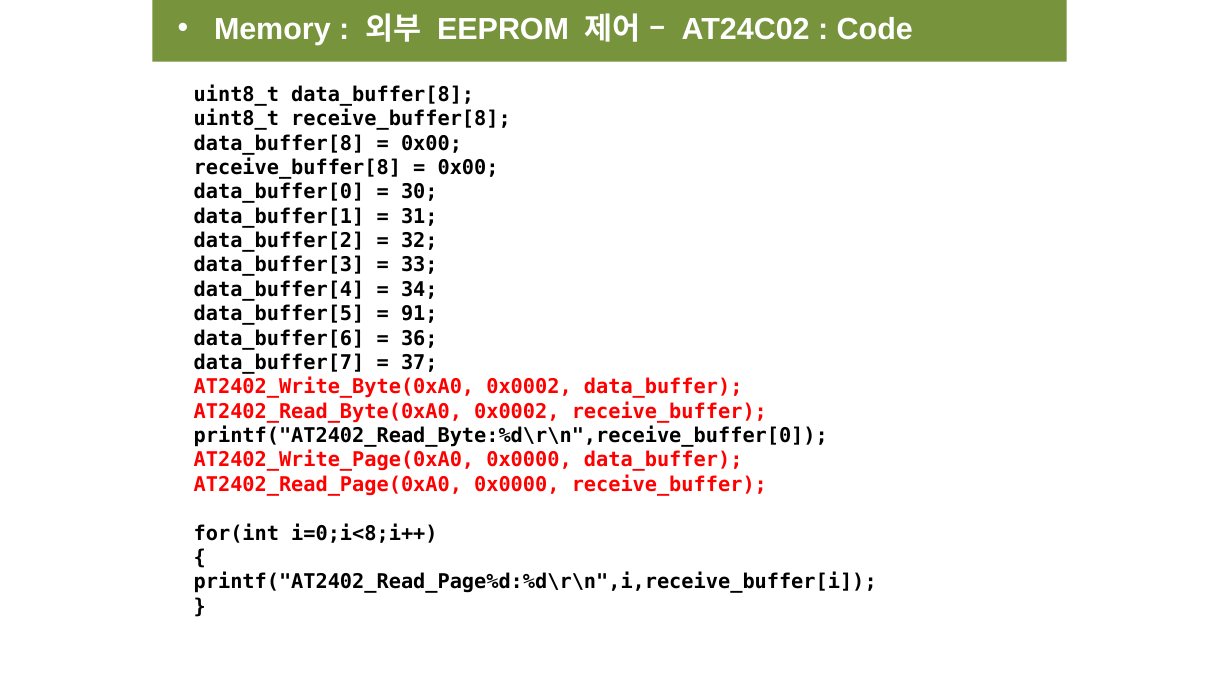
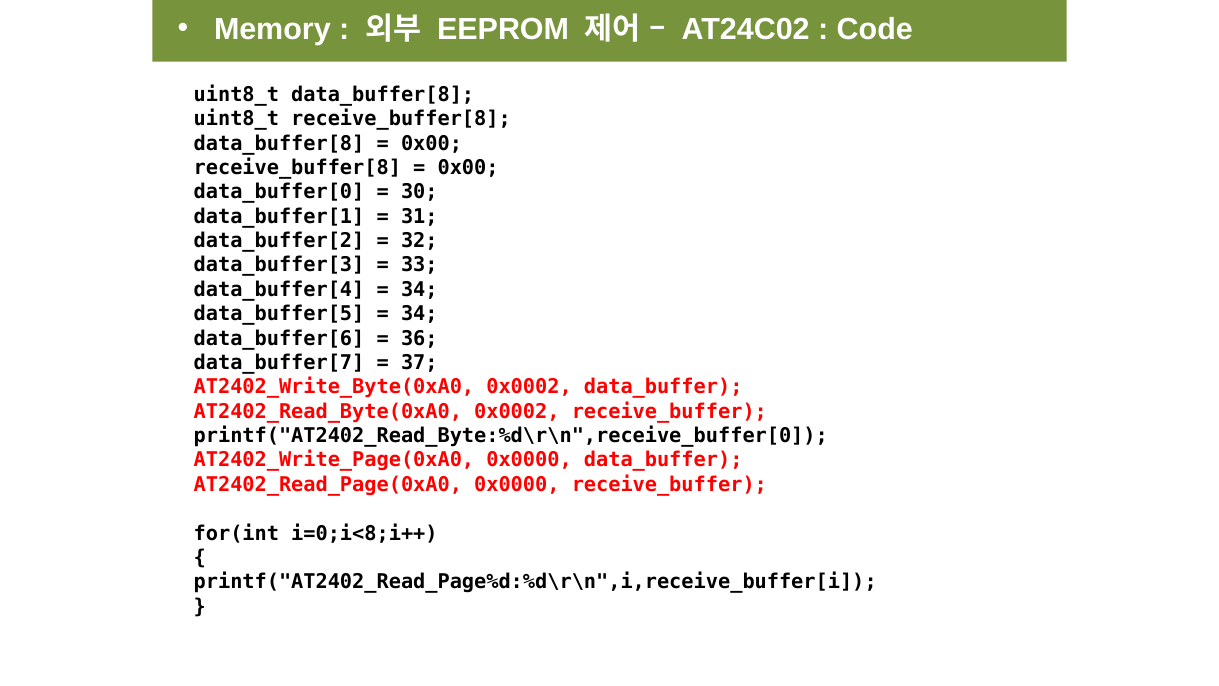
91 at (419, 314): 91 -> 34
